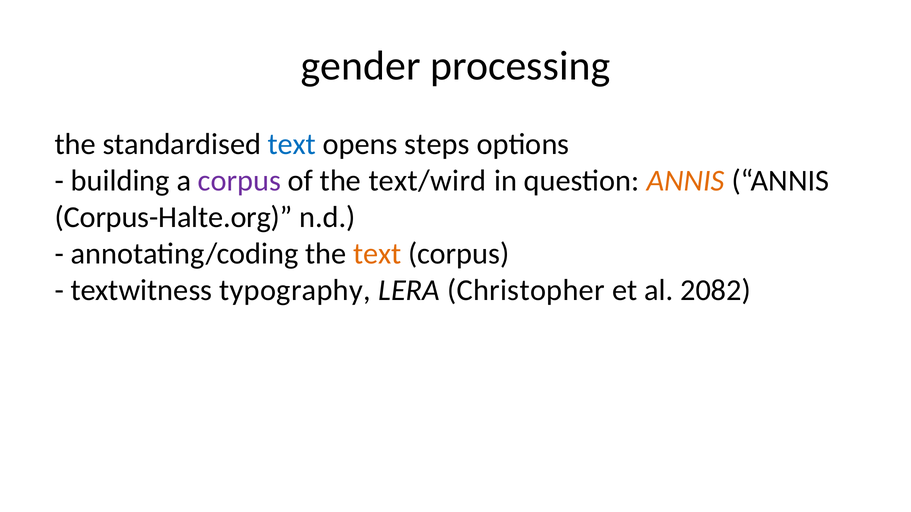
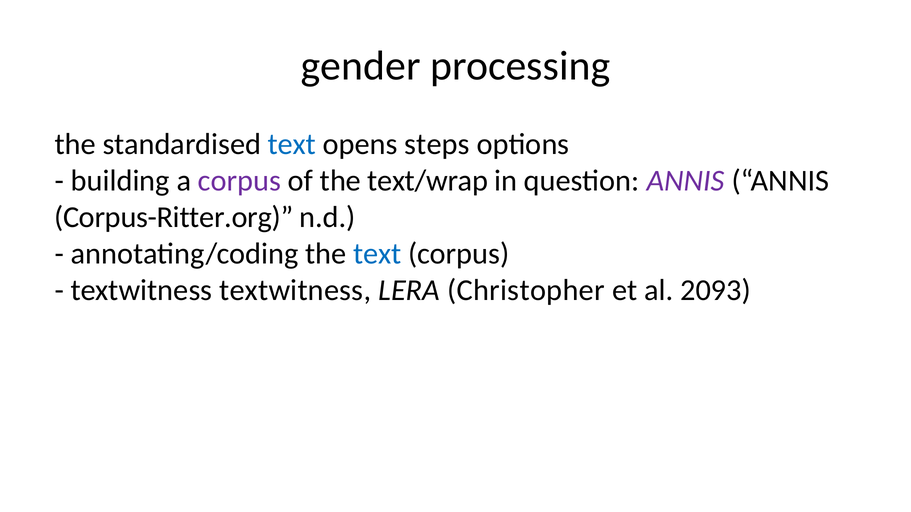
text/wird: text/wird -> text/wrap
ANNIS at (686, 181) colour: orange -> purple
Corpus-Halte.org: Corpus-Halte.org -> Corpus-Ritter.org
text at (377, 254) colour: orange -> blue
textwitness typography: typography -> textwitness
2082: 2082 -> 2093
